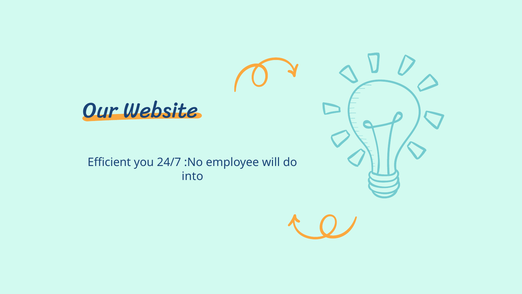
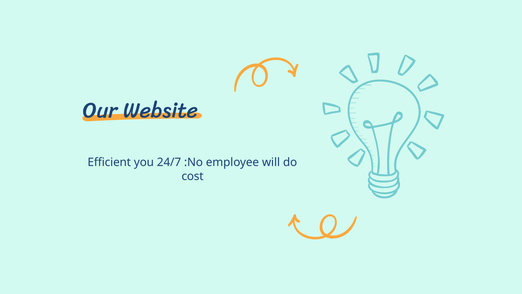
into: into -> cost
